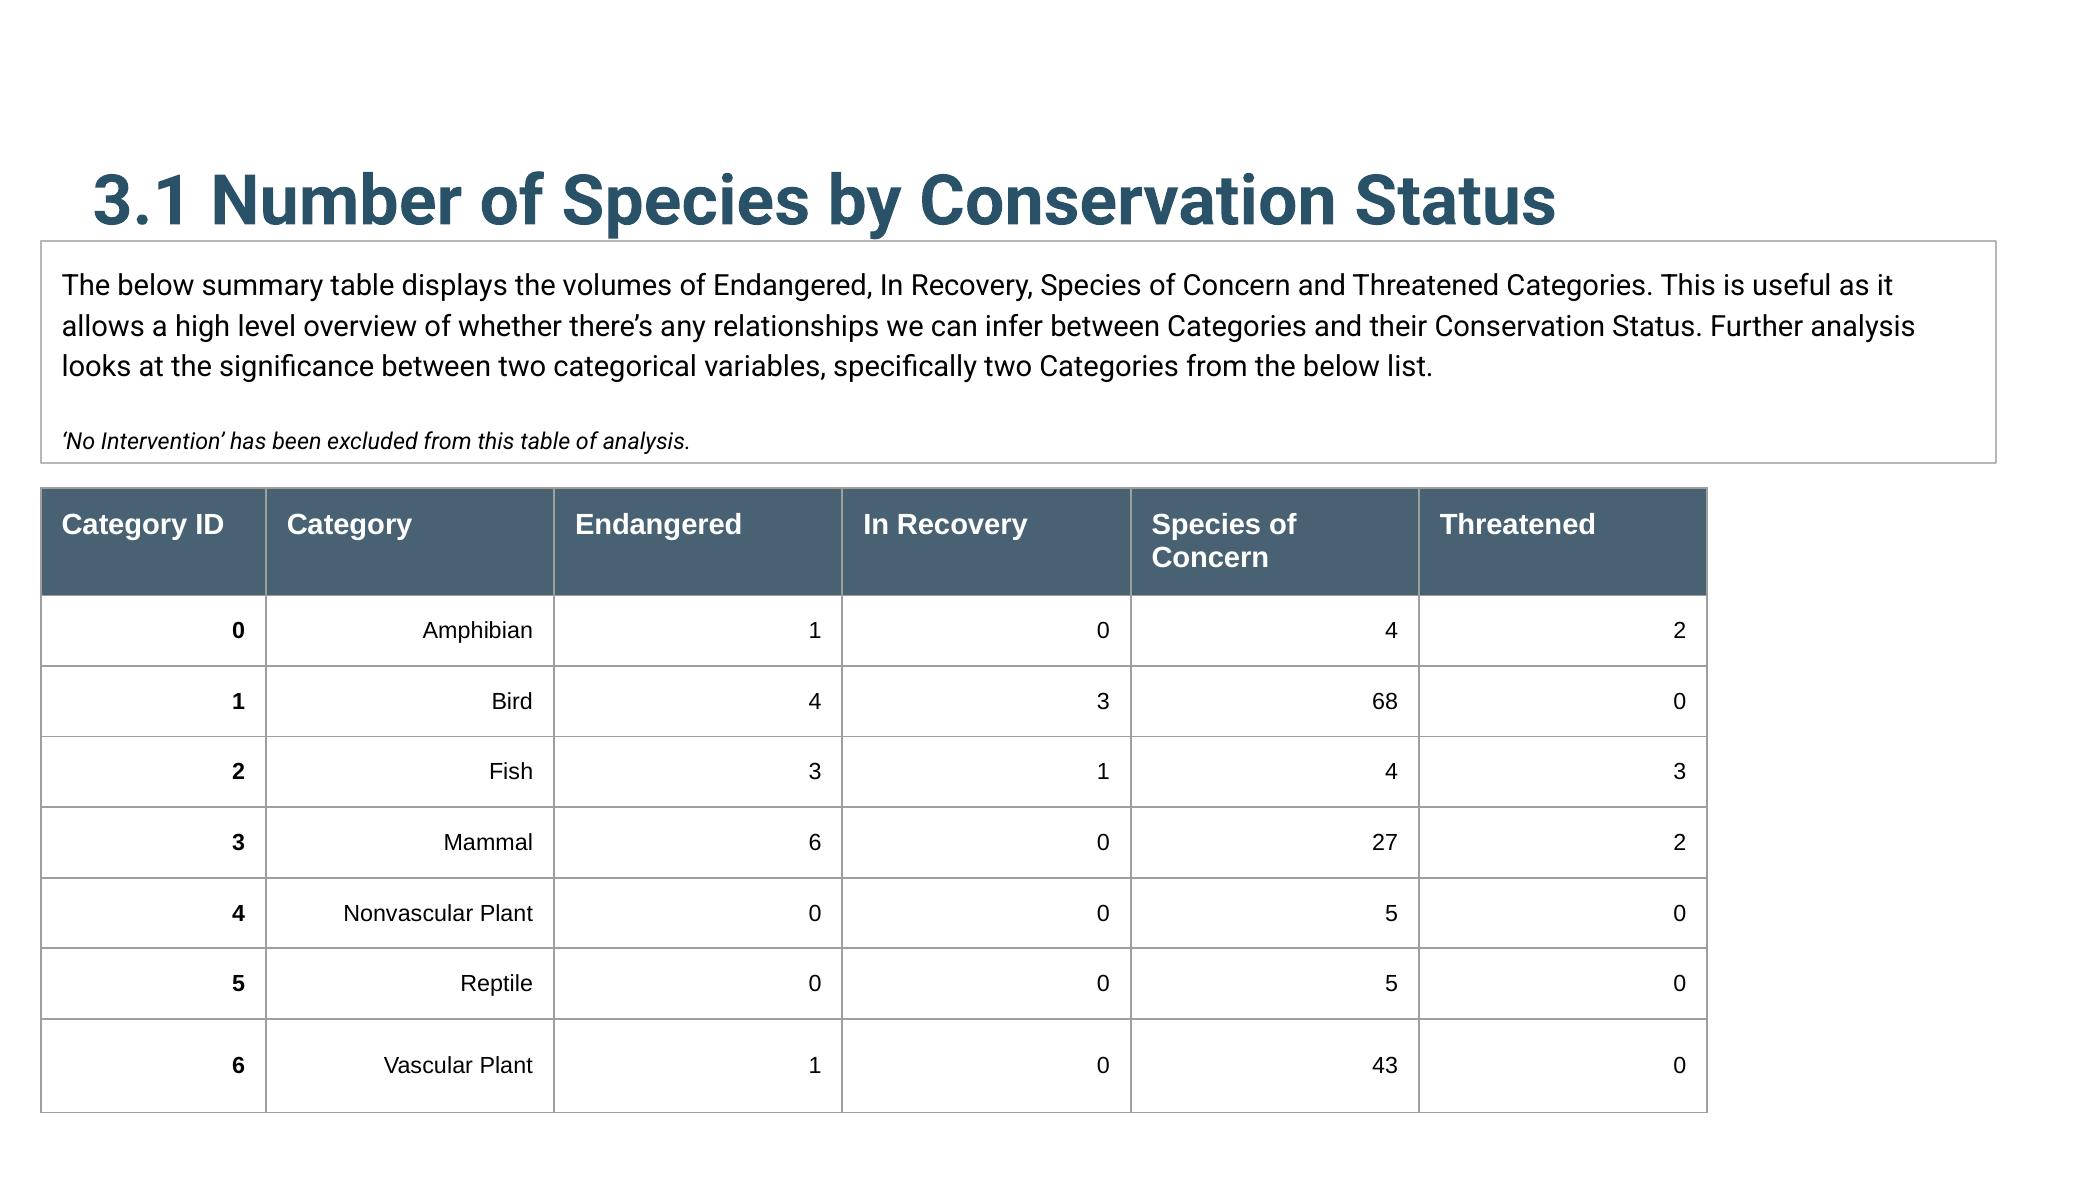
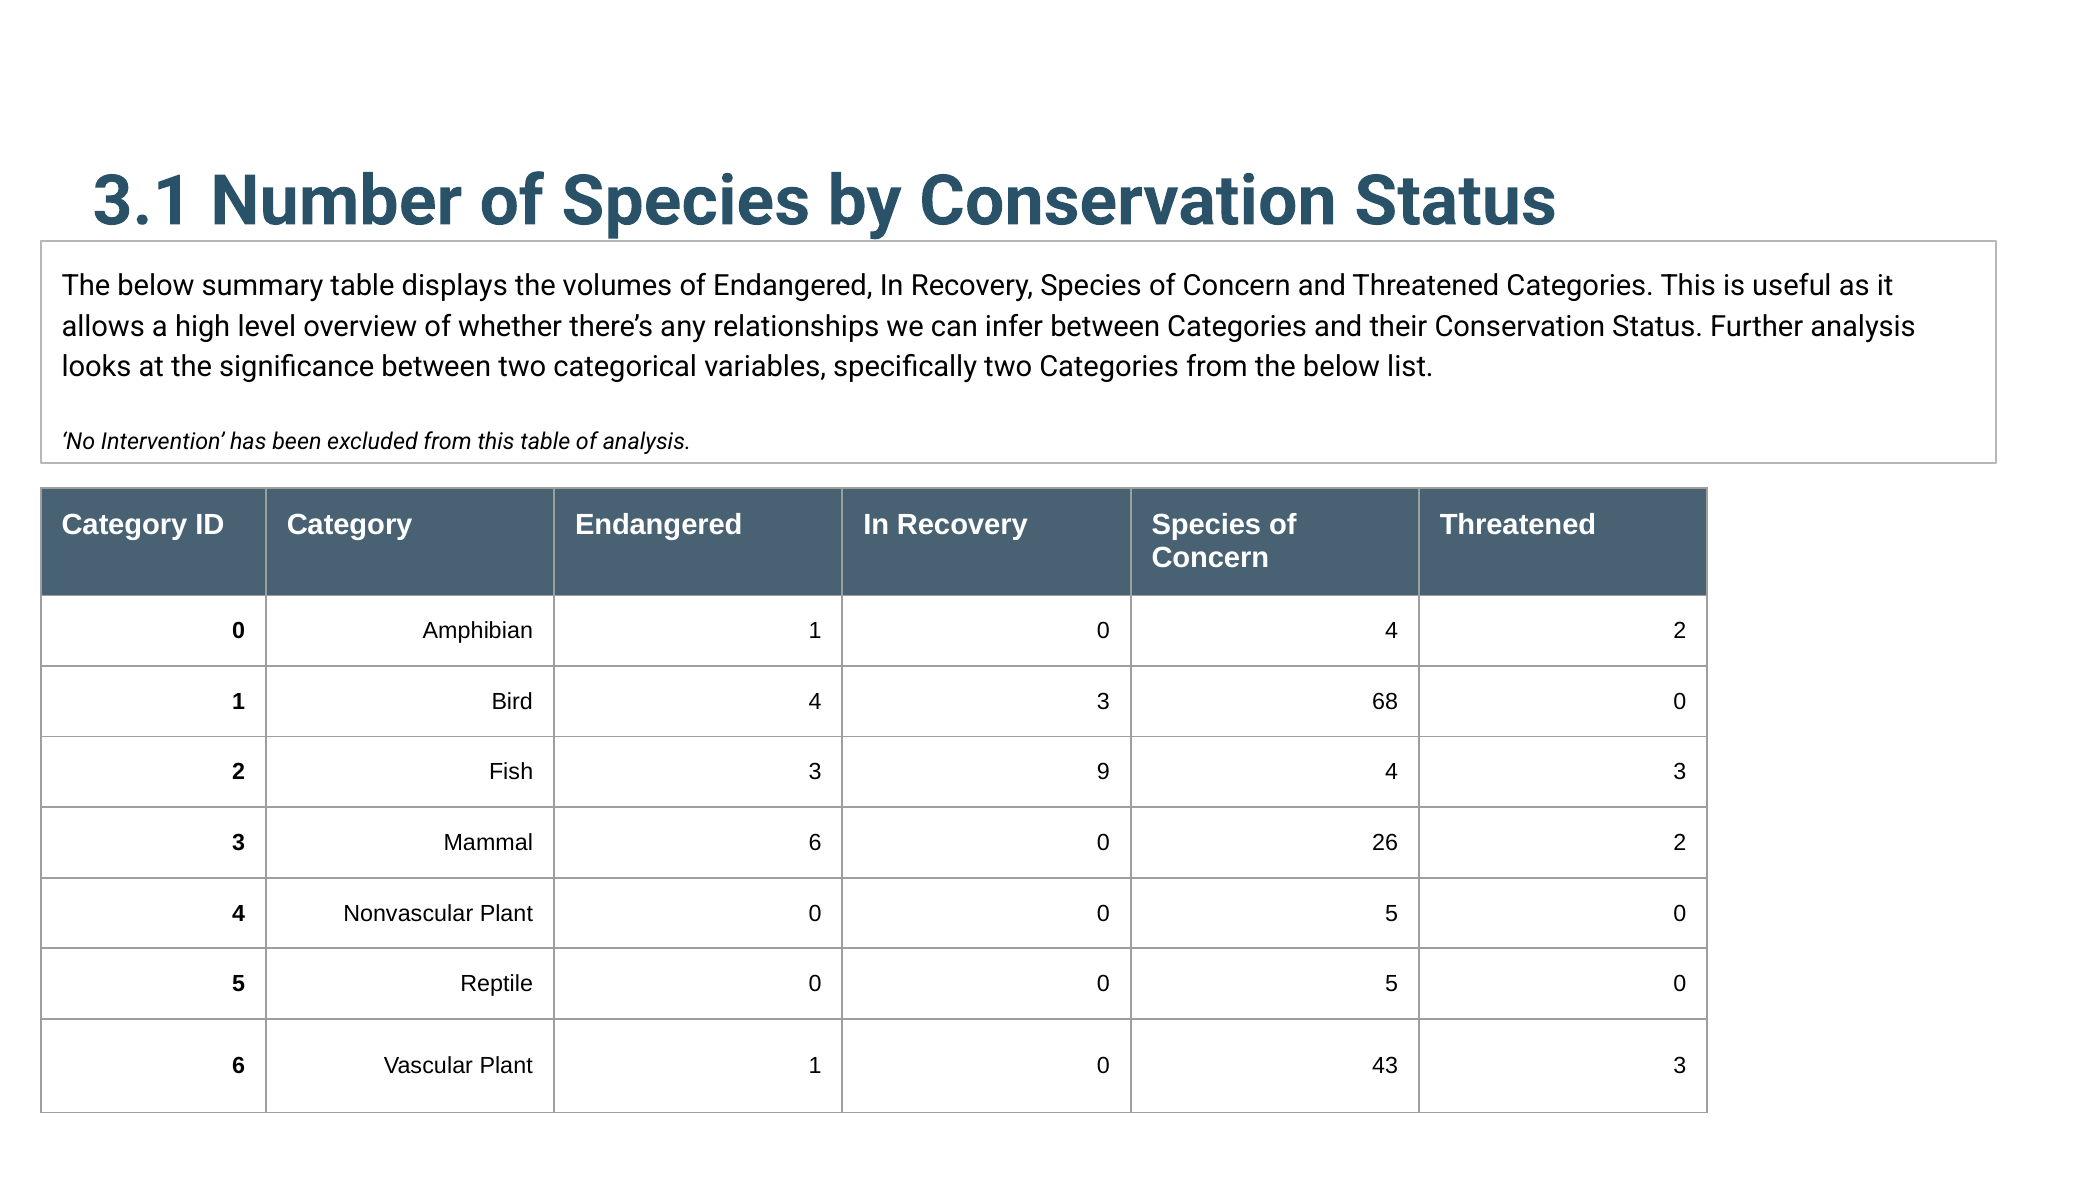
3 1: 1 -> 9
27: 27 -> 26
43 0: 0 -> 3
